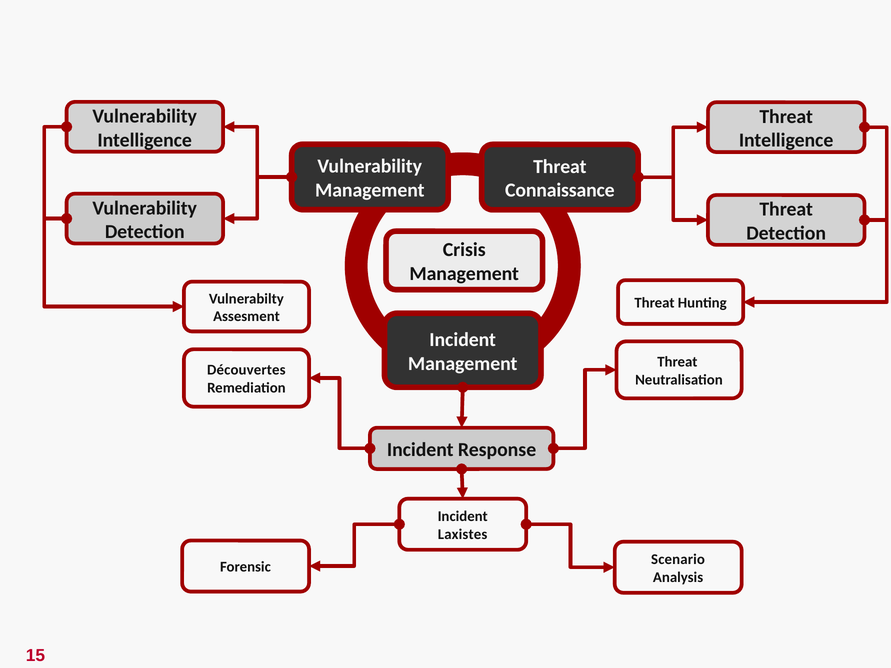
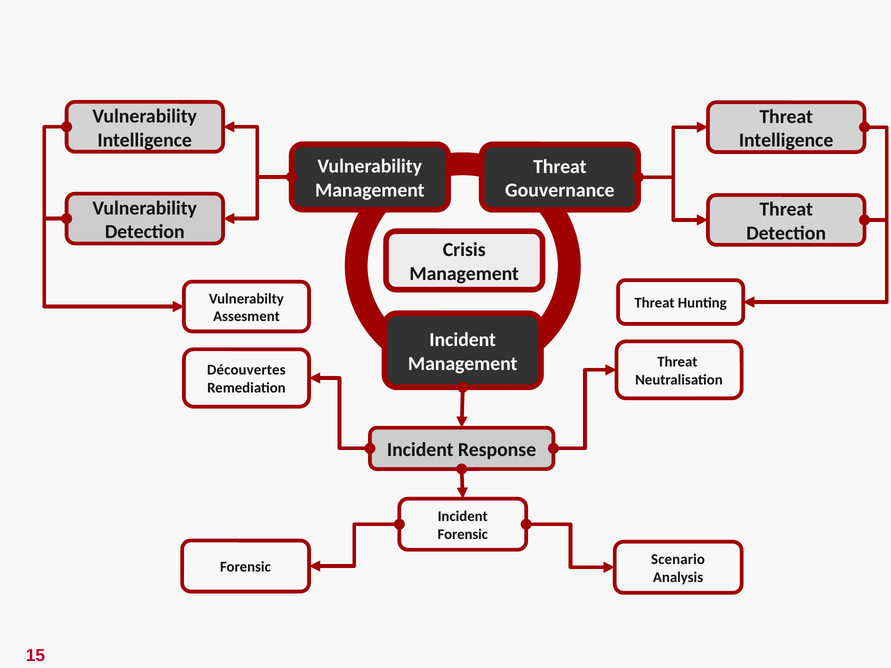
Connaissance: Connaissance -> Gouvernance
Laxistes at (463, 534): Laxistes -> Forensic
